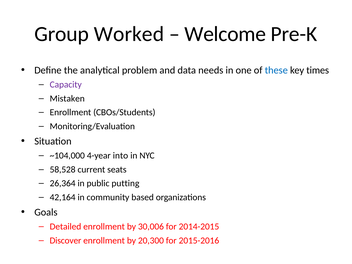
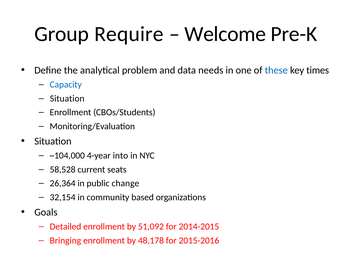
Worked: Worked -> Require
Capacity colour: purple -> blue
Mistaken at (67, 99): Mistaken -> Situation
putting: putting -> change
42,164: 42,164 -> 32,154
30,006: 30,006 -> 51,092
Discover: Discover -> Bringing
20,300: 20,300 -> 48,178
